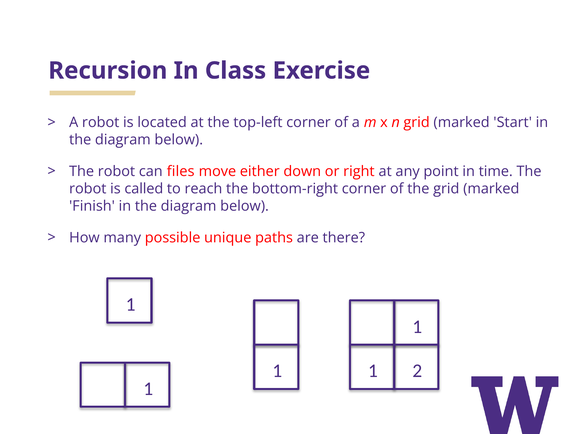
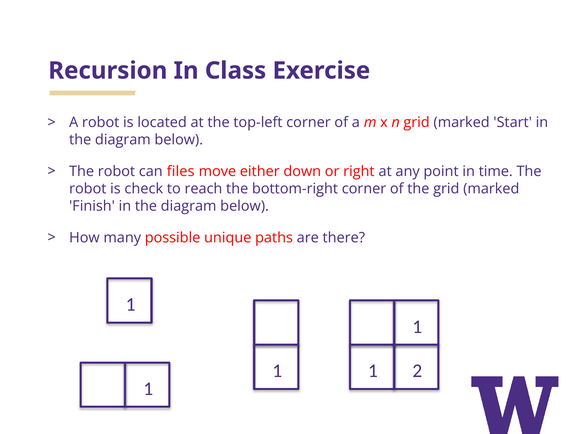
called: called -> check
